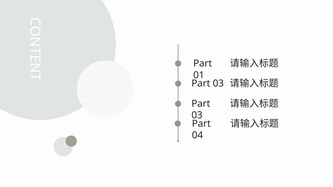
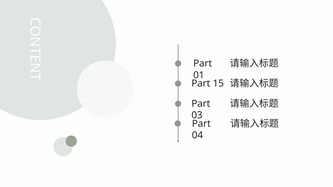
03 at (218, 84): 03 -> 15
